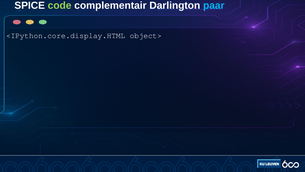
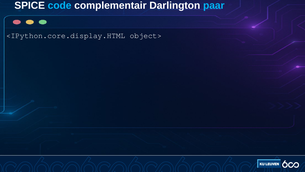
code colour: light green -> light blue
